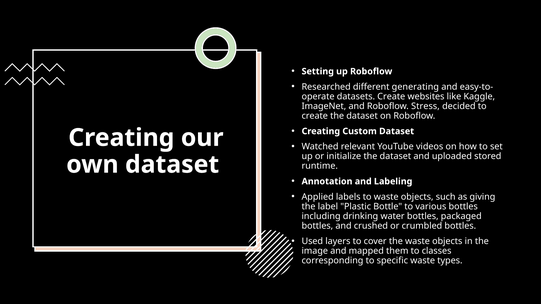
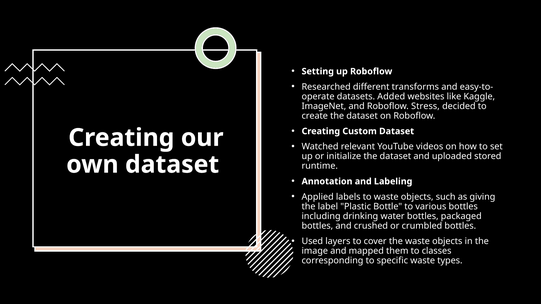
generating: generating -> transforms
datasets Create: Create -> Added
